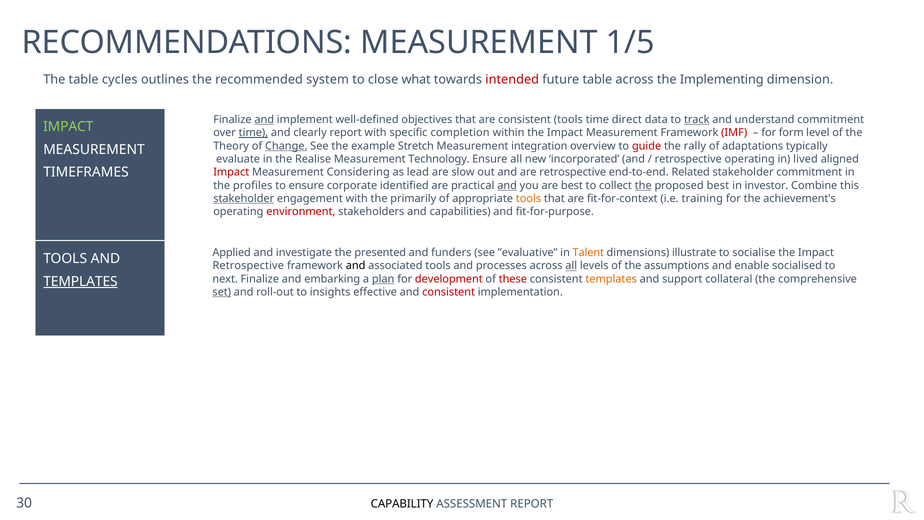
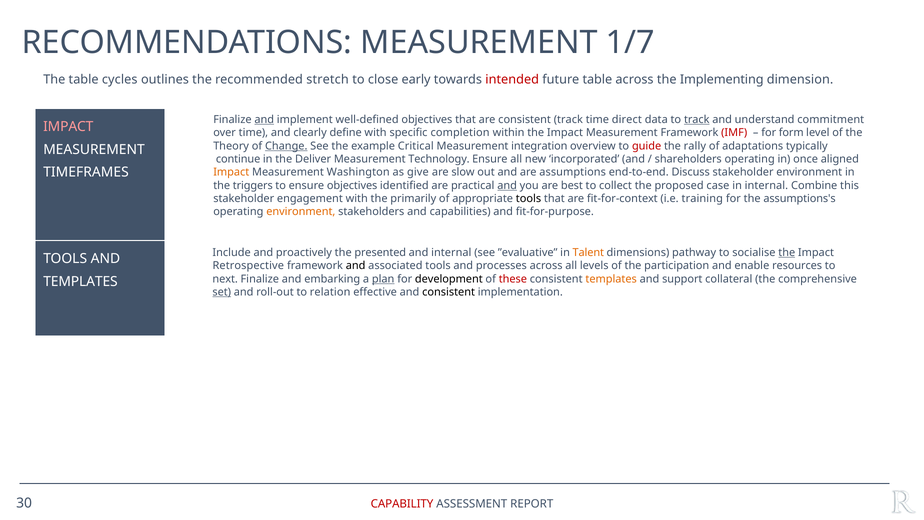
1/5: 1/5 -> 1/7
system: system -> stretch
what: what -> early
consistent tools: tools -> track
IMPACT at (68, 127) colour: light green -> pink
time at (253, 133) underline: present -> none
clearly report: report -> define
Stretch: Stretch -> Critical
evaluate: evaluate -> continue
Realise: Realise -> Deliver
retrospective at (688, 159): retrospective -> shareholders
lived: lived -> once
Impact at (231, 172) colour: red -> orange
Considering: Considering -> Washington
lead: lead -> give
are retrospective: retrospective -> assumptions
Related: Related -> Discuss
stakeholder commitment: commitment -> environment
profiles: profiles -> triggers
ensure corporate: corporate -> objectives
the at (643, 185) underline: present -> none
proposed best: best -> case
in investor: investor -> internal
stakeholder at (244, 198) underline: present -> none
tools at (528, 198) colour: orange -> black
achievement's: achievement's -> assumptions's
environment at (301, 212) colour: red -> orange
Applied: Applied -> Include
investigate: investigate -> proactively
and funders: funders -> internal
illustrate: illustrate -> pathway
the at (787, 253) underline: none -> present
all at (571, 266) underline: present -> none
assumptions: assumptions -> participation
socialised: socialised -> resources
development colour: red -> black
TEMPLATES at (80, 281) underline: present -> none
insights: insights -> relation
consistent at (449, 292) colour: red -> black
CAPABILITY colour: black -> red
